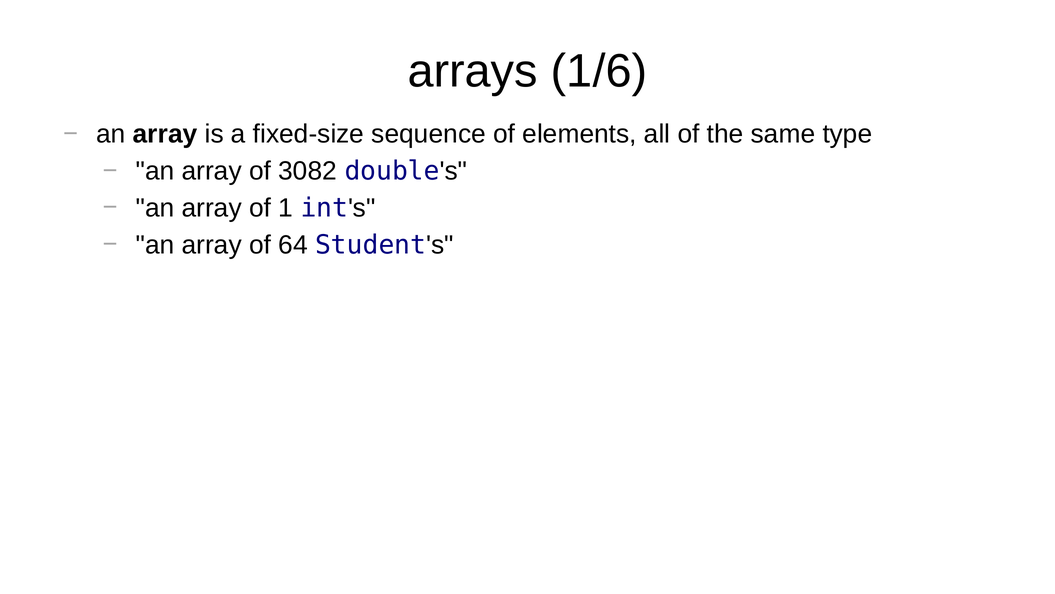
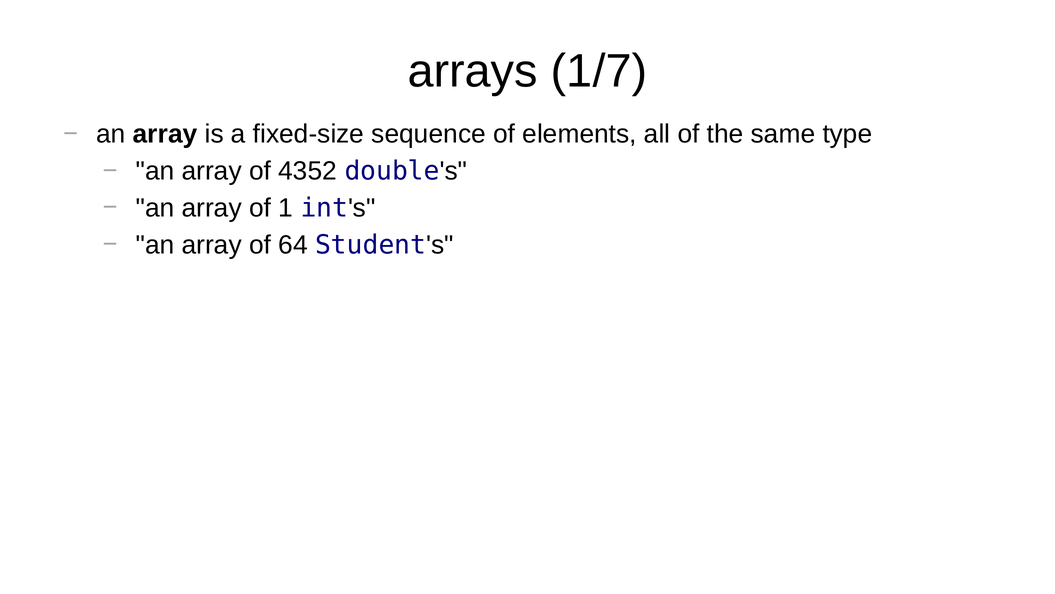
1/6: 1/6 -> 1/7
3082: 3082 -> 4352
